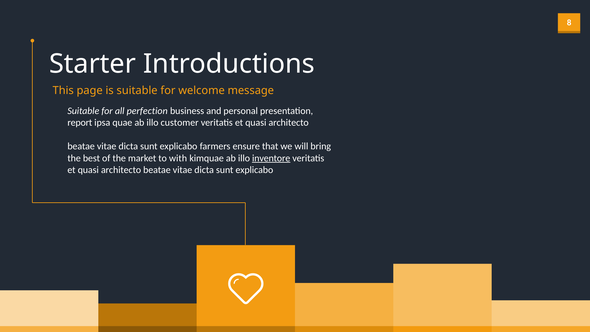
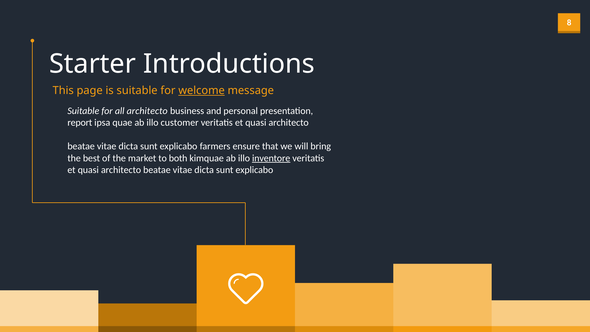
welcome underline: none -> present
all perfection: perfection -> architecto
with: with -> both
